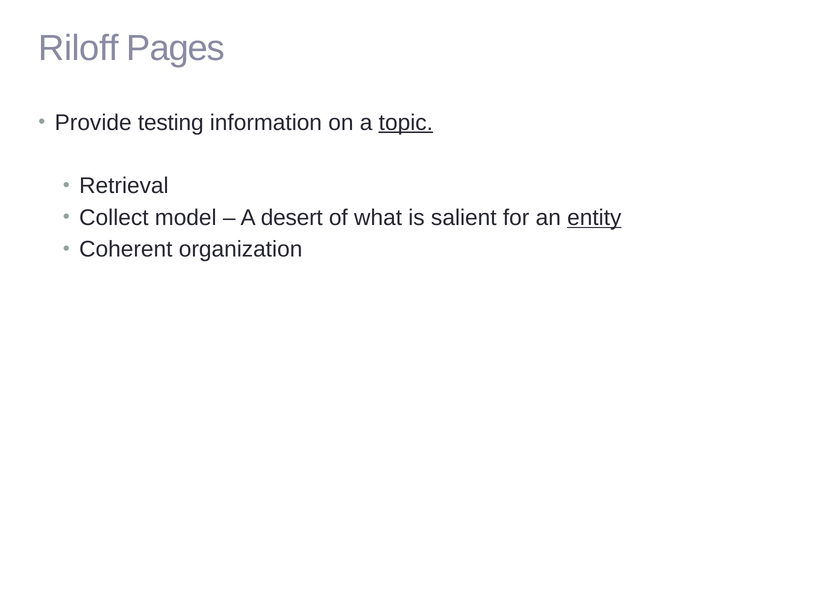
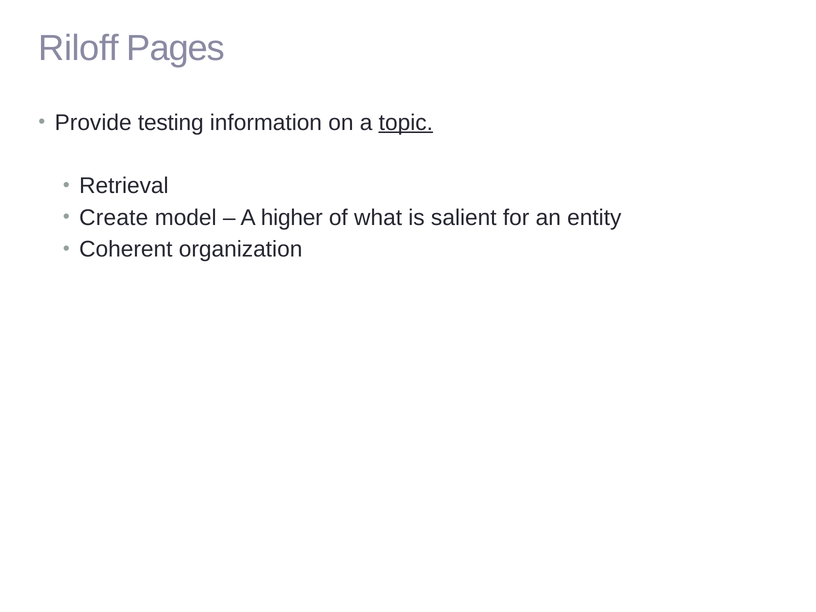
Collect: Collect -> Create
desert: desert -> higher
entity underline: present -> none
